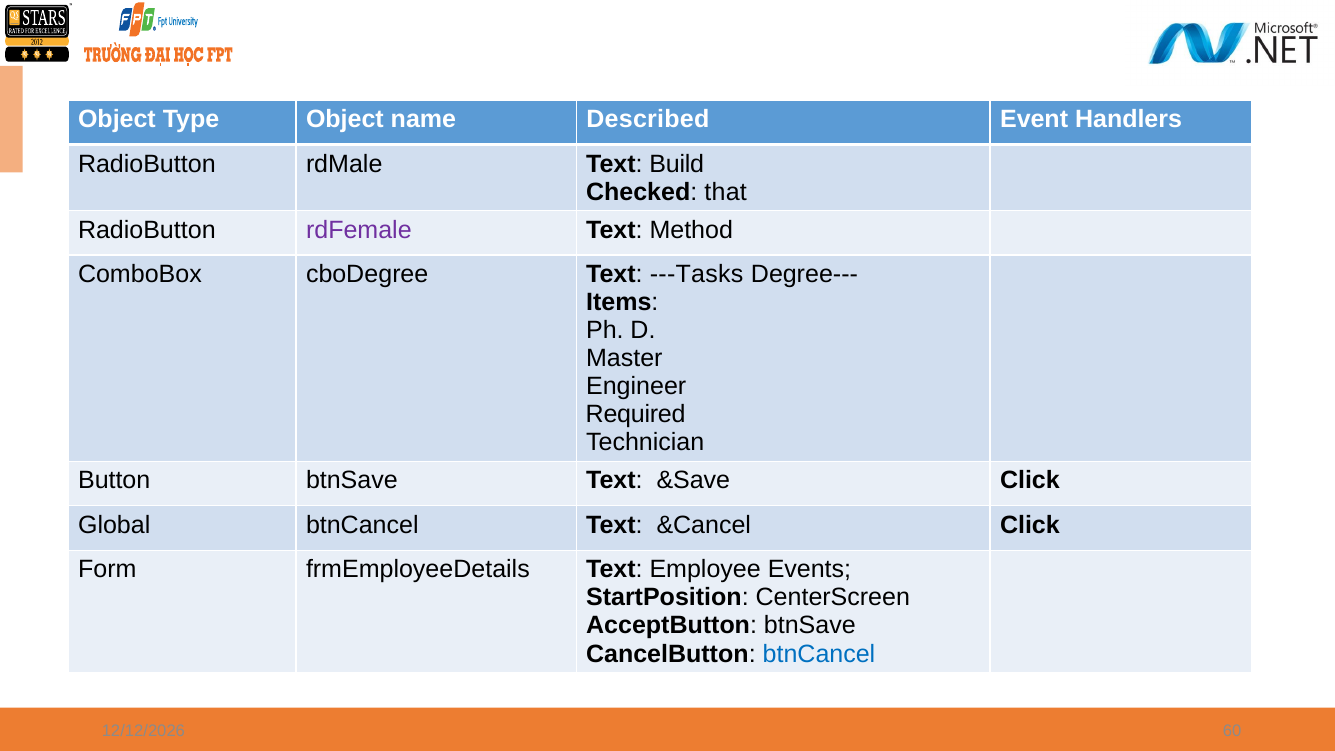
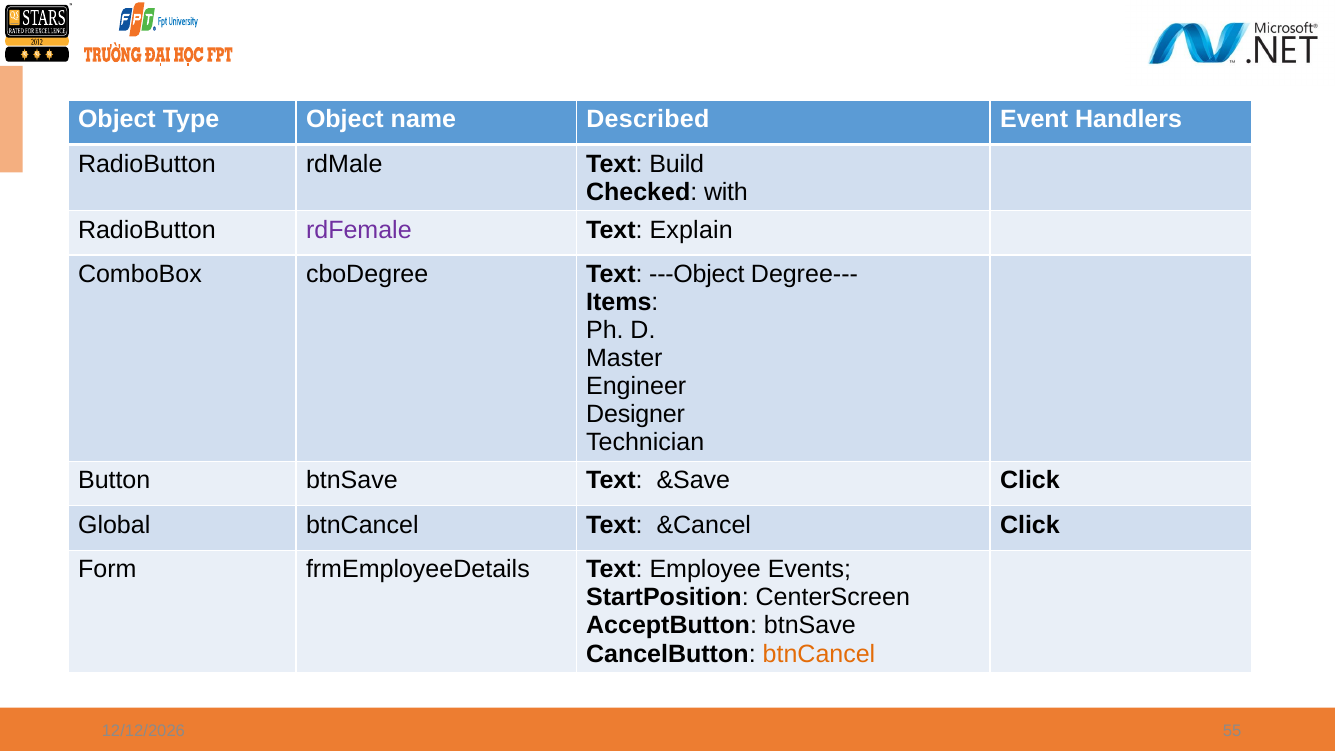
that: that -> with
Method: Method -> Explain
---Tasks: ---Tasks -> ---Object
Required: Required -> Designer
btnCancel at (819, 654) colour: blue -> orange
60: 60 -> 55
